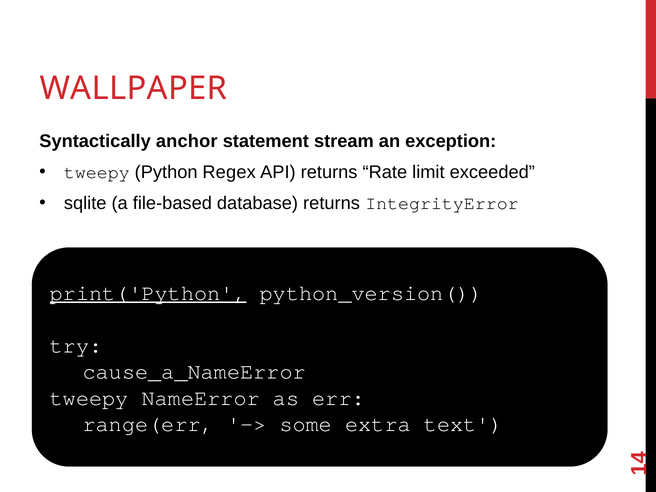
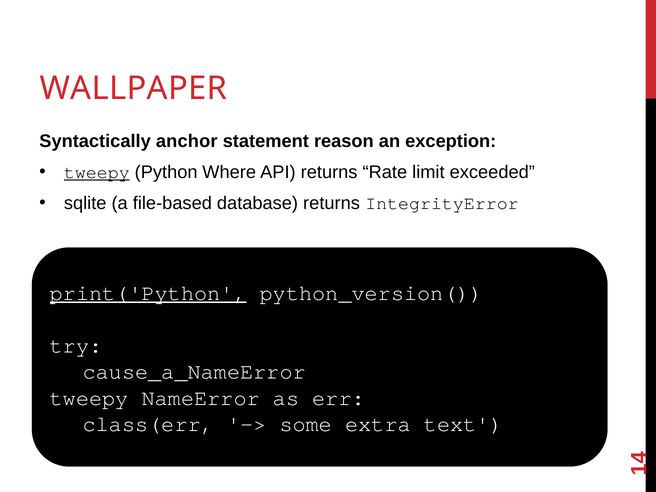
stream: stream -> reason
tweepy at (97, 172) underline: none -> present
Regex: Regex -> Where
range(err: range(err -> class(err
